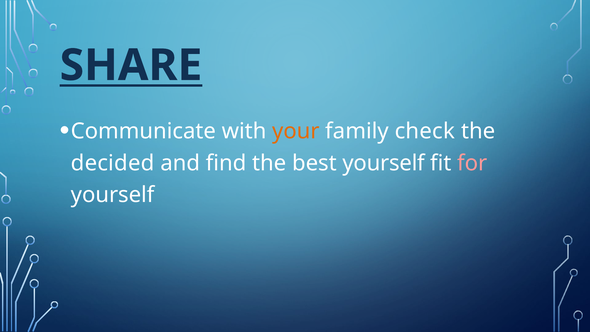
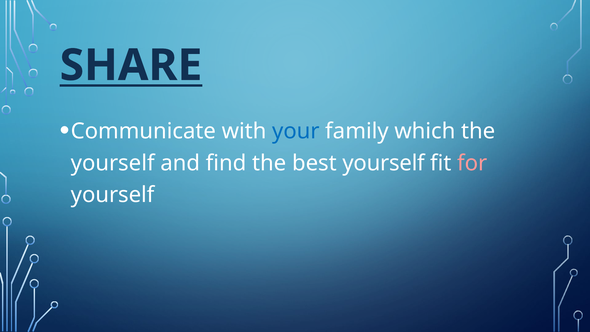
your colour: orange -> blue
check: check -> which
decided at (113, 163): decided -> yourself
